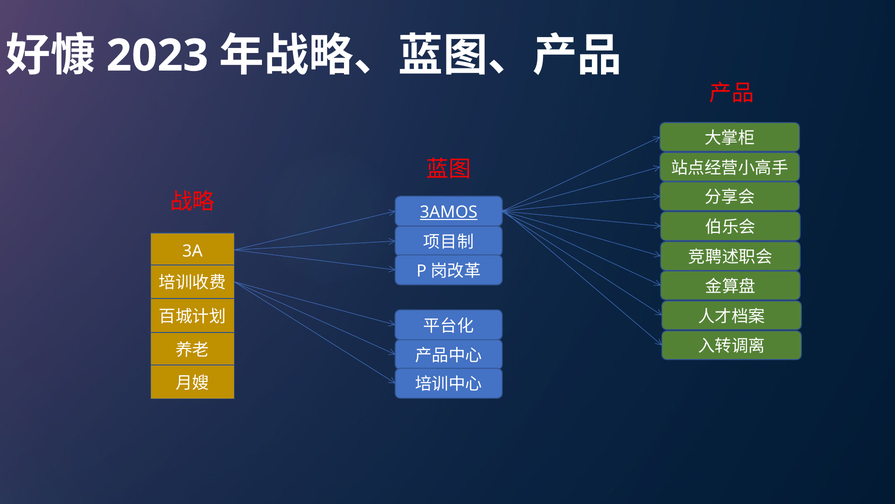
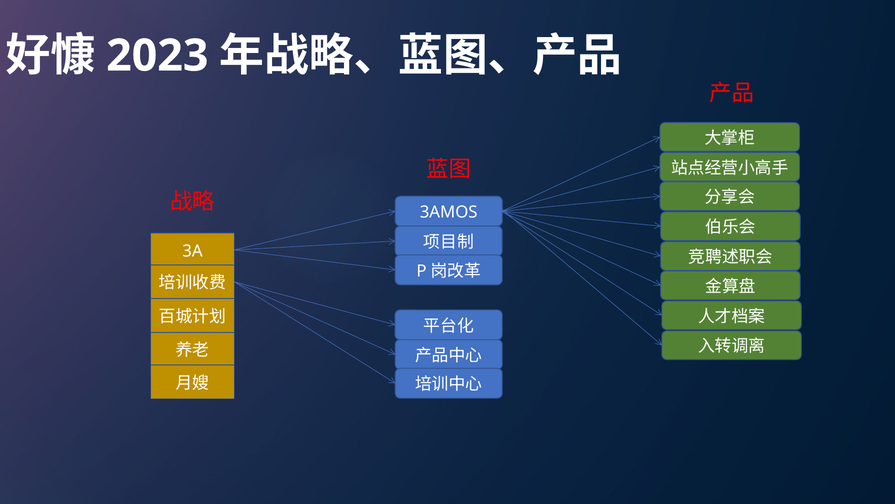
3AMOS underline: present -> none
